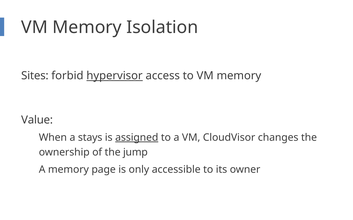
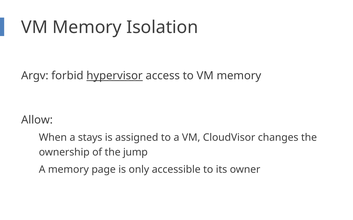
Sites: Sites -> Argv
Value: Value -> Allow
assigned underline: present -> none
